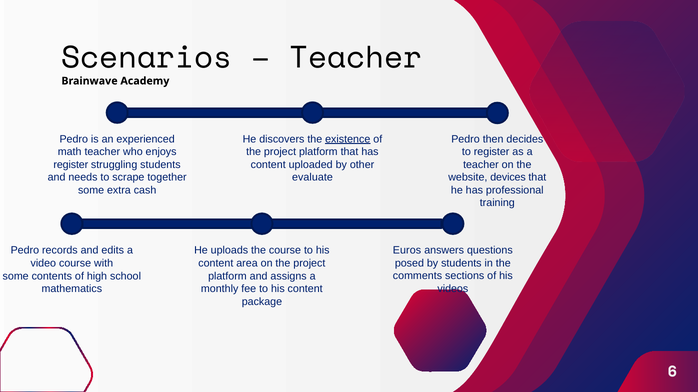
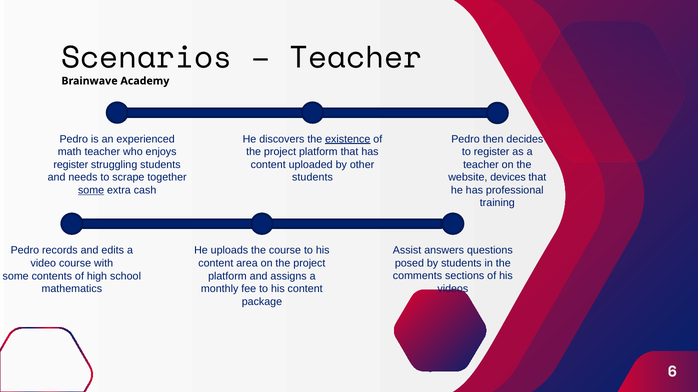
evaluate at (312, 178): evaluate -> students
some at (91, 190) underline: none -> present
Euros: Euros -> Assist
